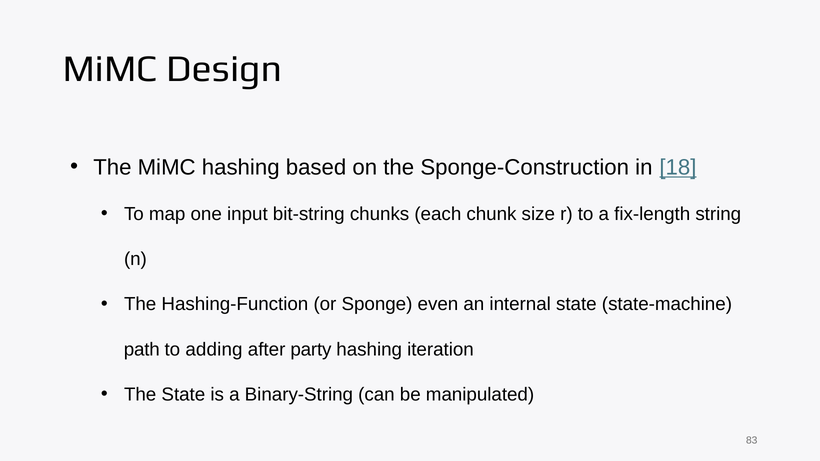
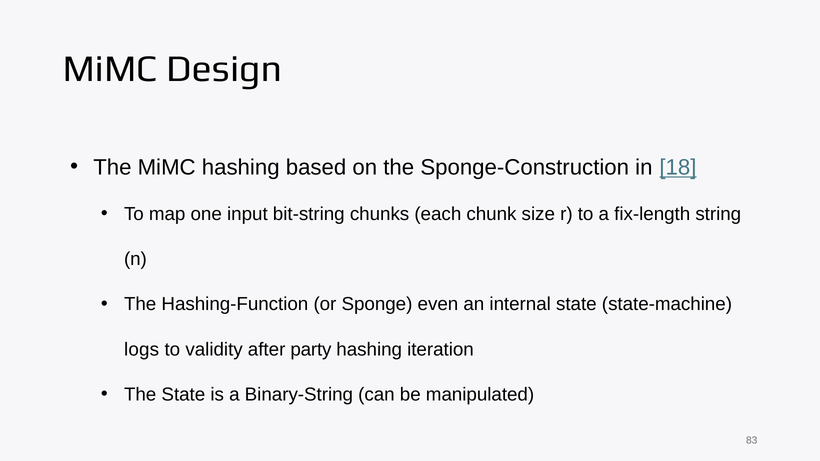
path: path -> logs
adding: adding -> validity
